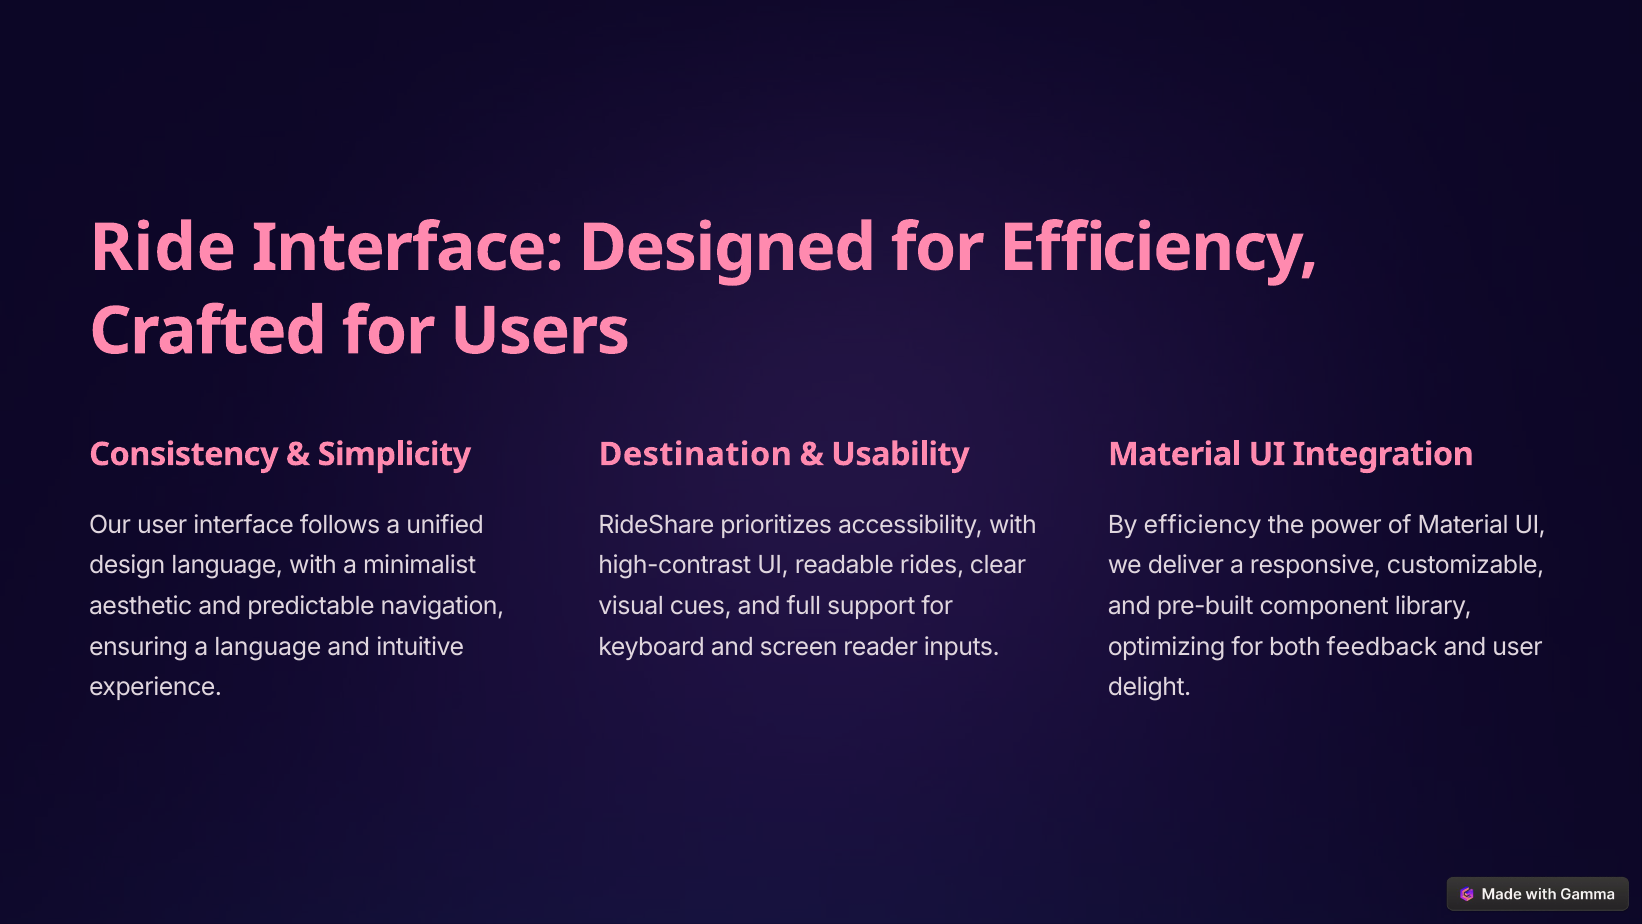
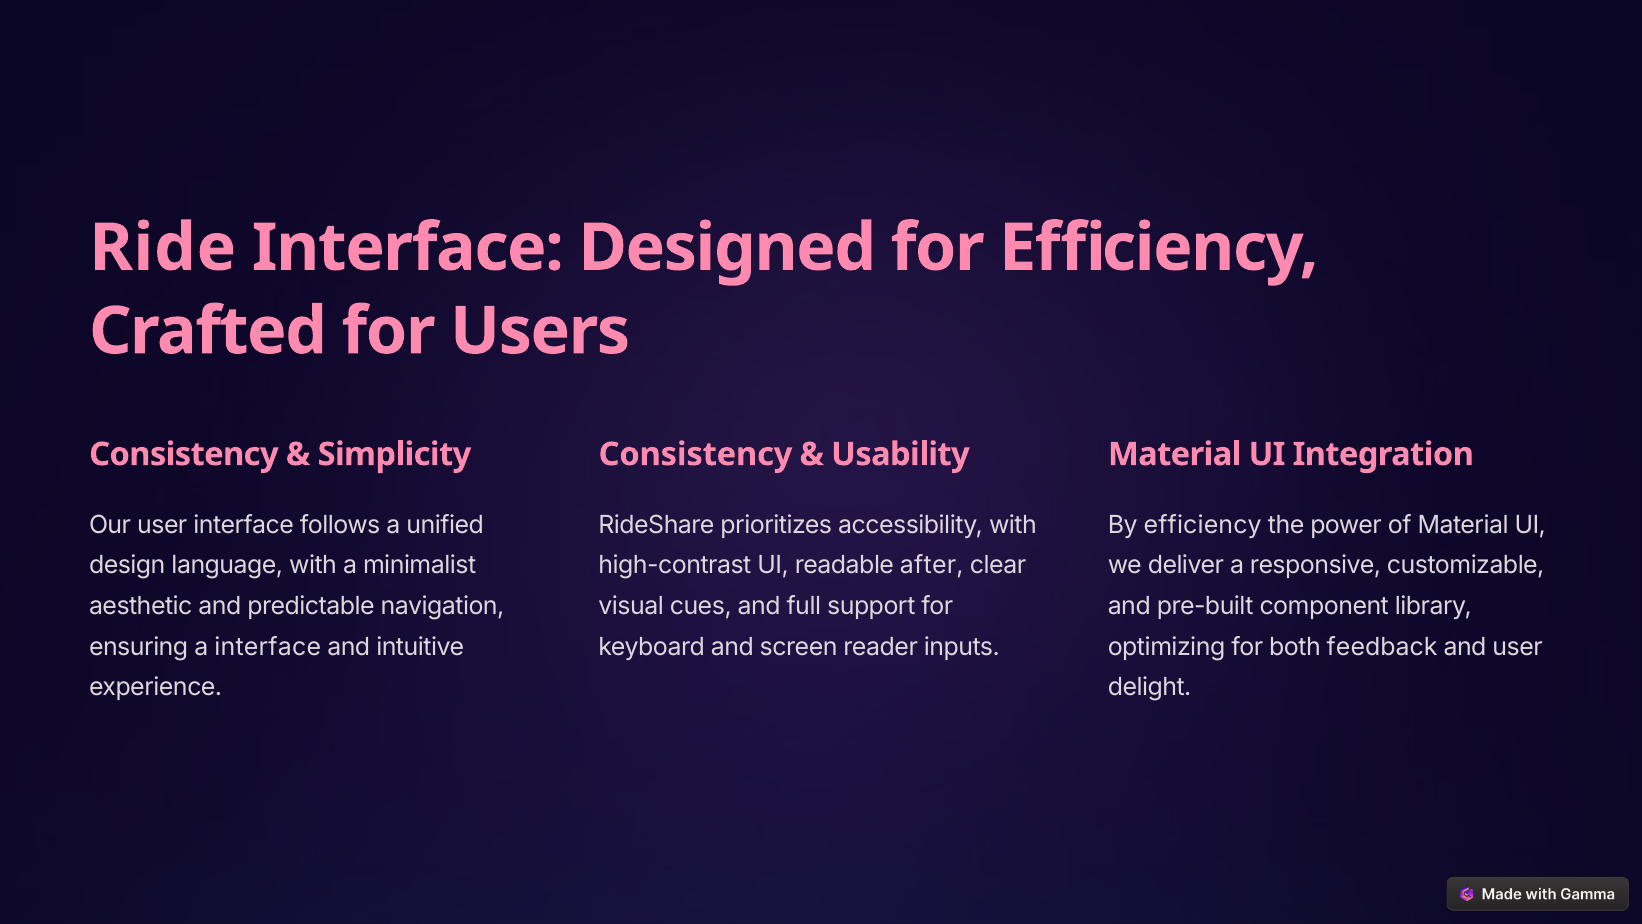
Destination at (695, 454): Destination -> Consistency
rides: rides -> after
a language: language -> interface
